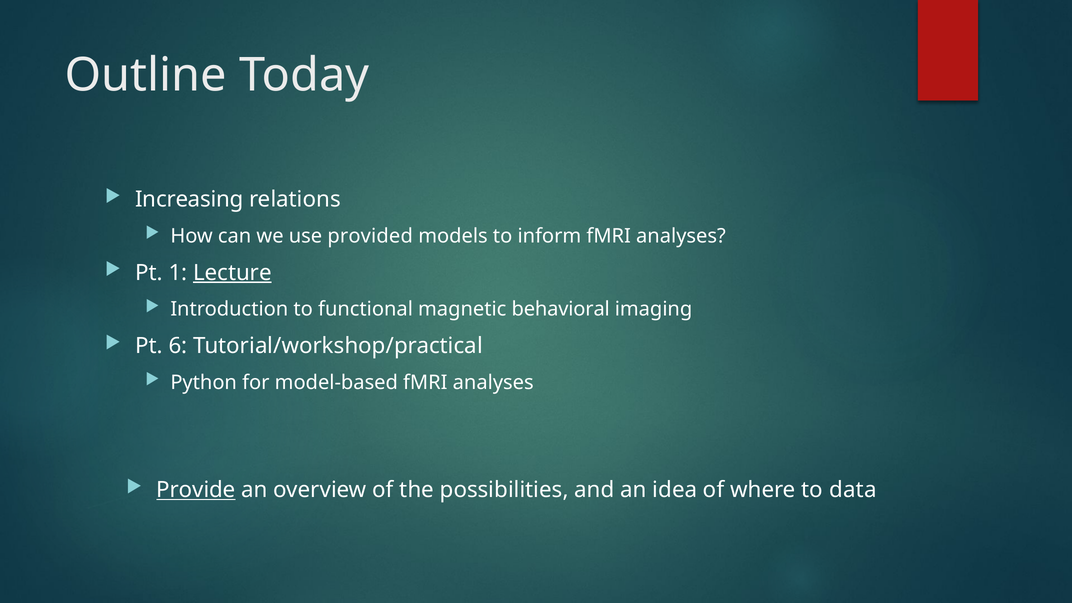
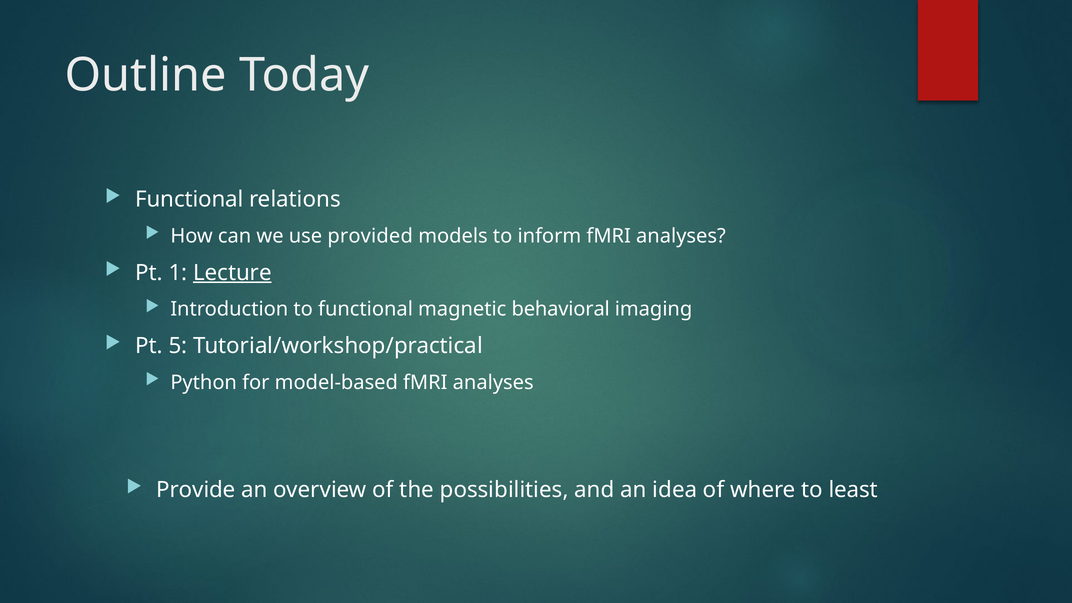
Increasing at (189, 200): Increasing -> Functional
6: 6 -> 5
Provide underline: present -> none
data: data -> least
